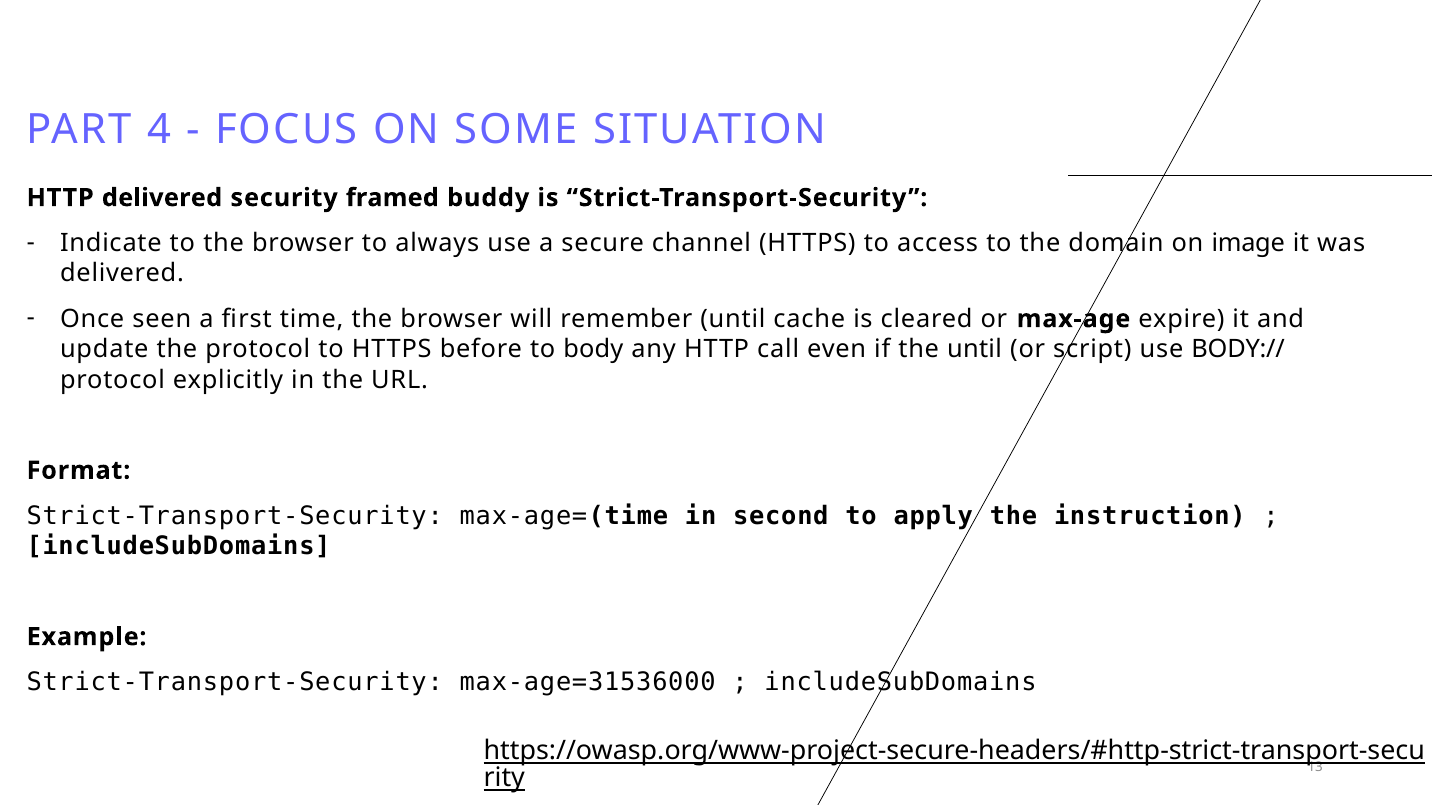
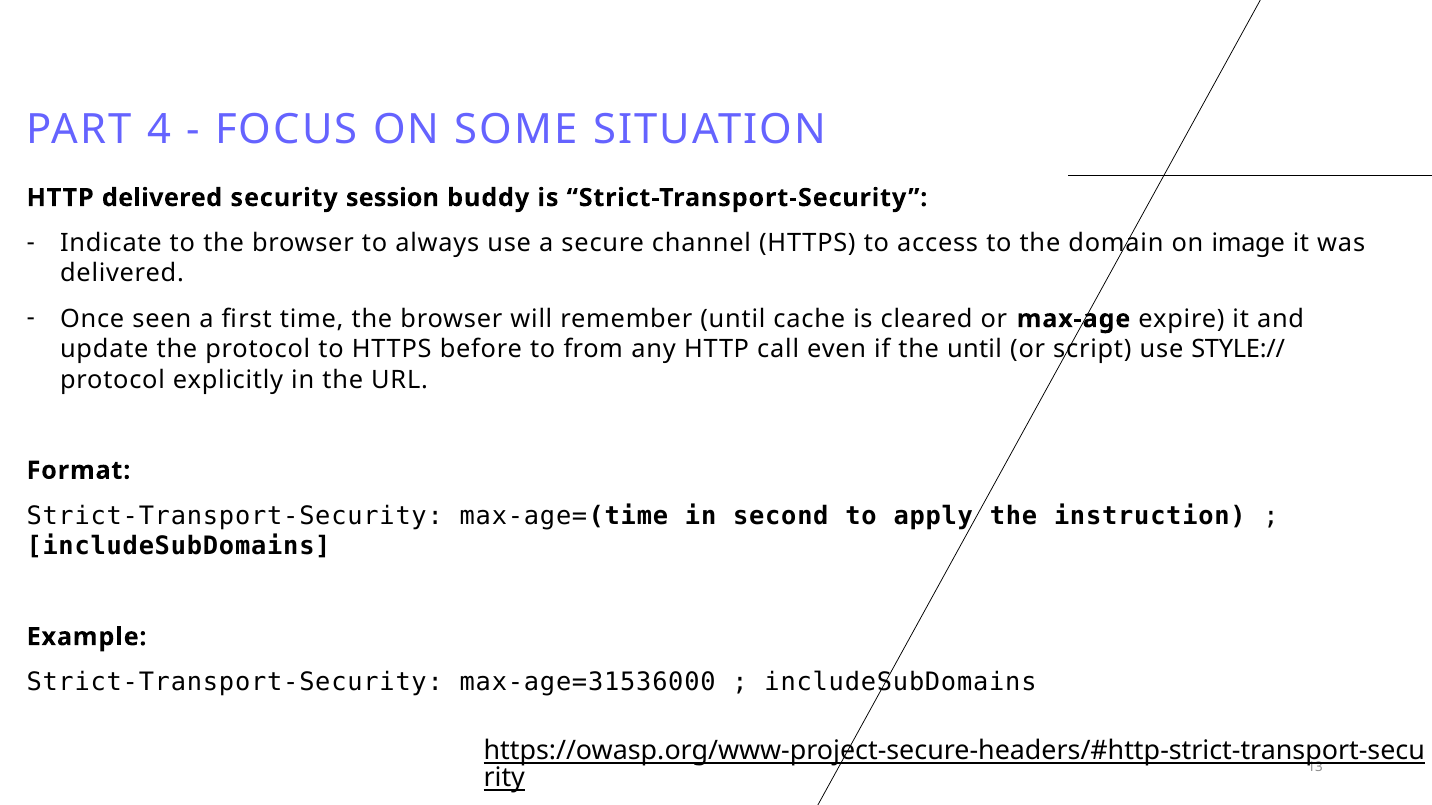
framed: framed -> session
body: body -> from
BODY://: BODY:// -> STYLE://
